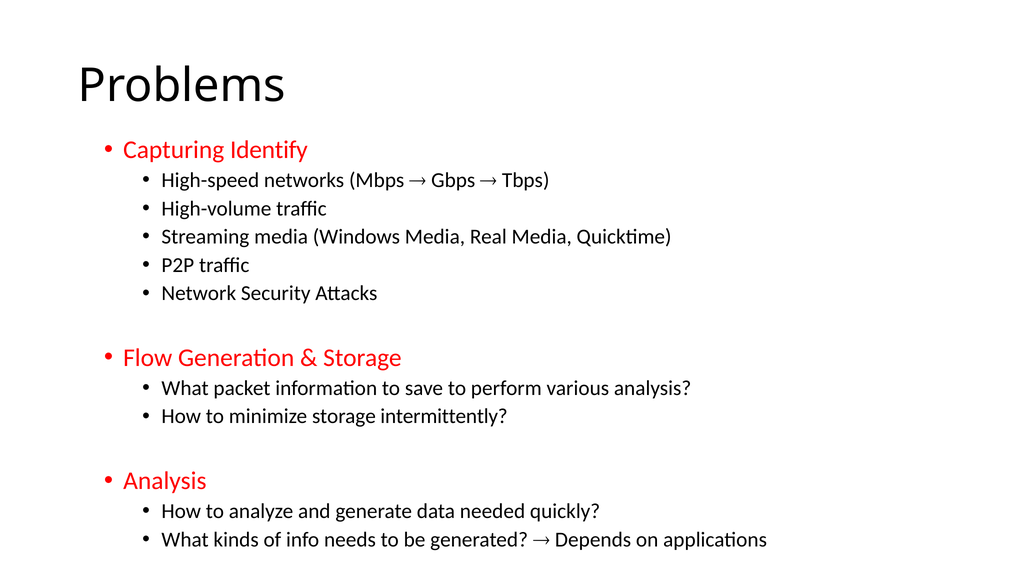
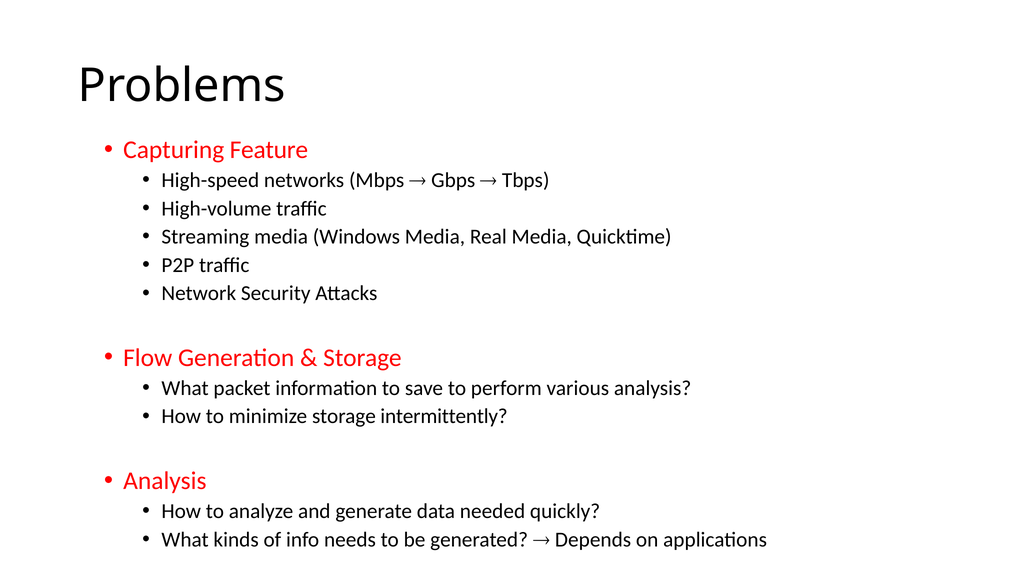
Identify: Identify -> Feature
